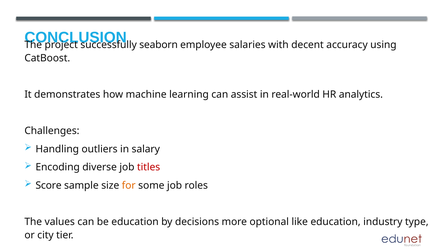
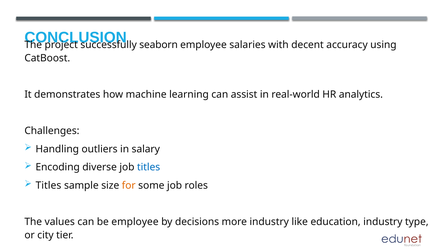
titles at (149, 167) colour: red -> blue
Score at (49, 186): Score -> Titles
be education: education -> employee
more optional: optional -> industry
